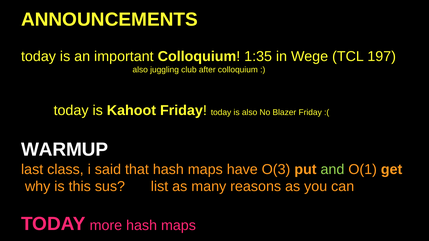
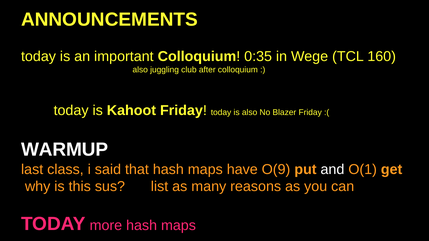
1:35: 1:35 -> 0:35
197: 197 -> 160
O(3: O(3 -> O(9
and colour: light green -> white
